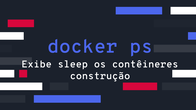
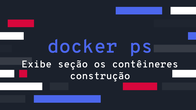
sleep: sleep -> seção
